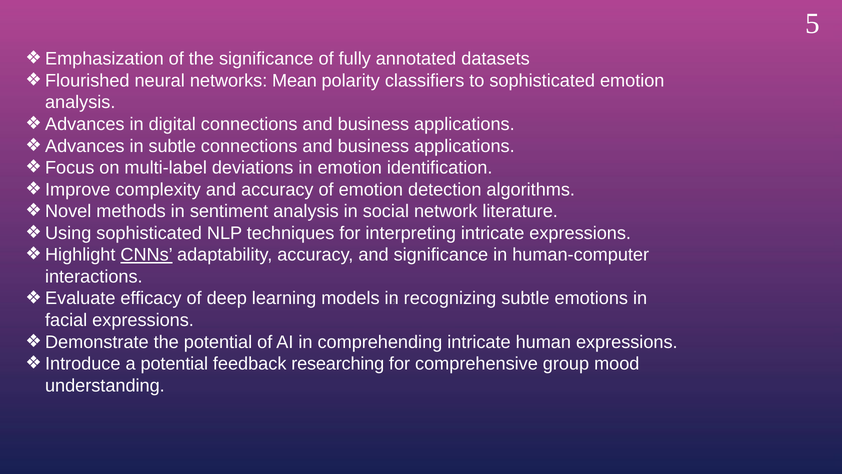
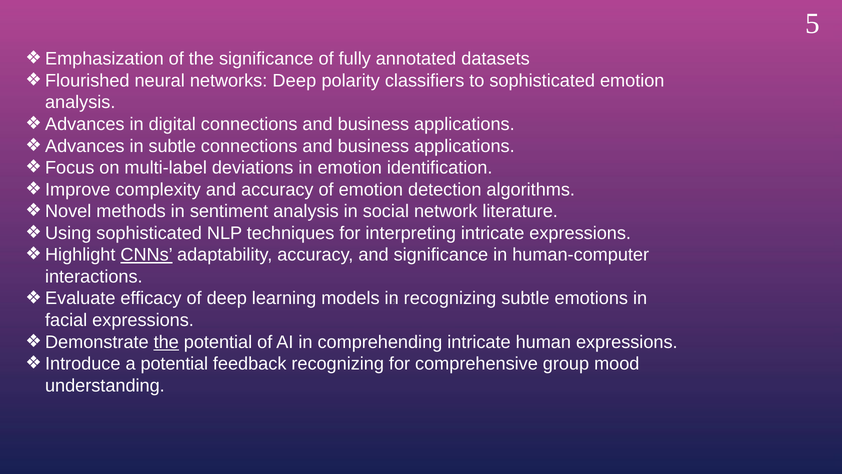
networks Mean: Mean -> Deep
the at (166, 342) underline: none -> present
feedback researching: researching -> recognizing
